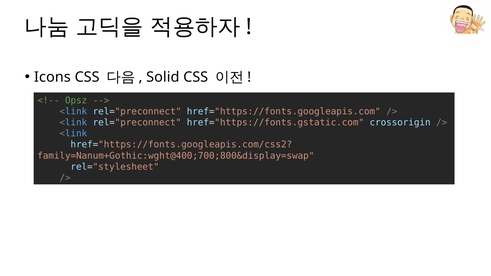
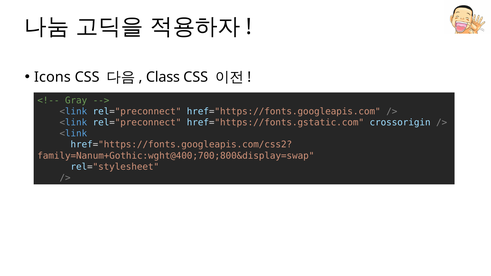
Solid: Solid -> Class
Opsz: Opsz -> Gray
